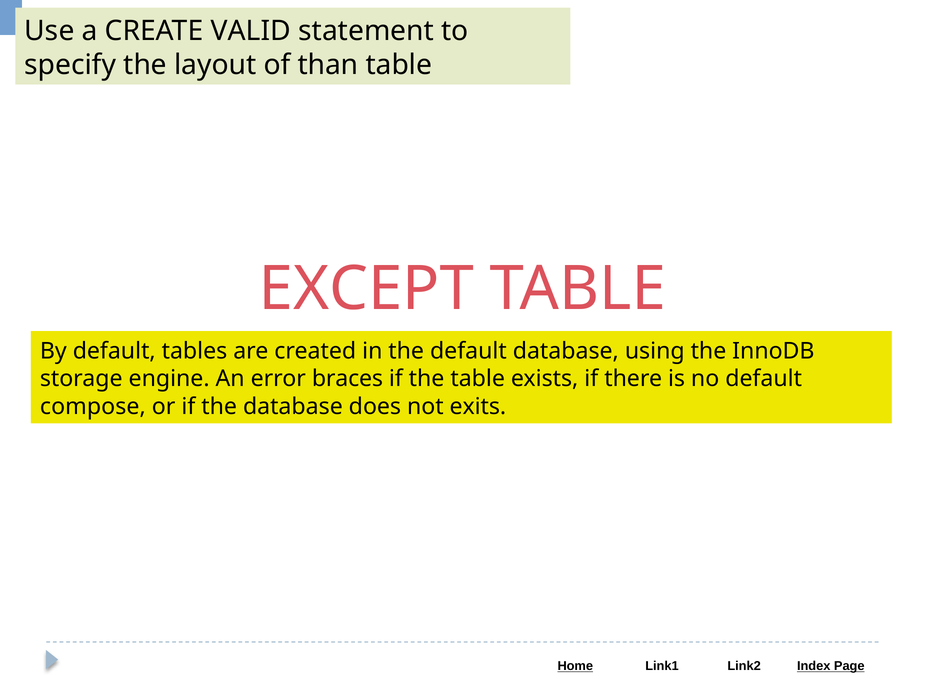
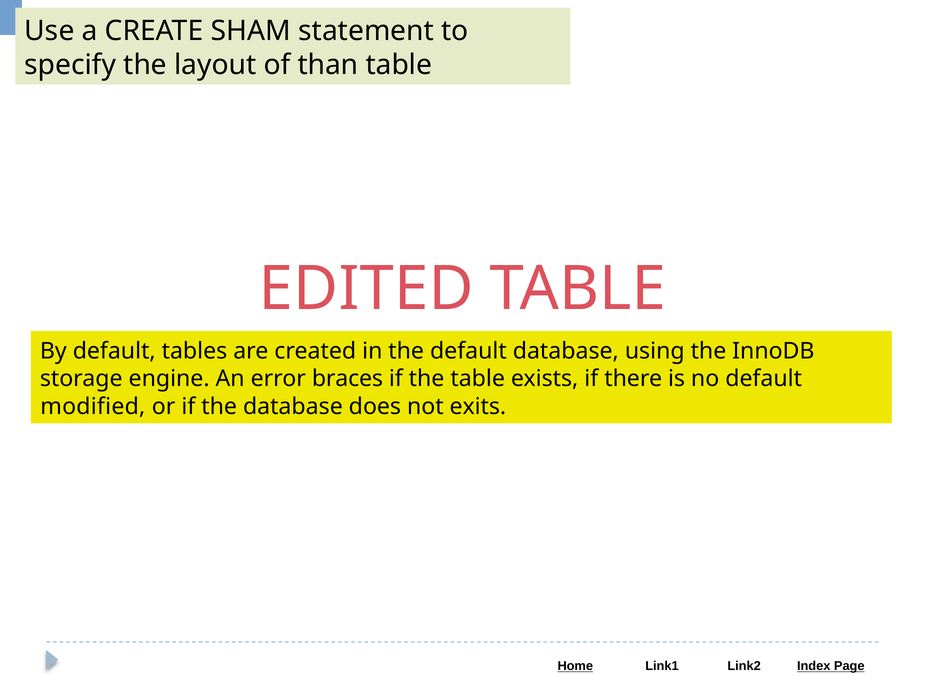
VALID: VALID -> SHAM
EXCEPT: EXCEPT -> EDITED
compose: compose -> modified
